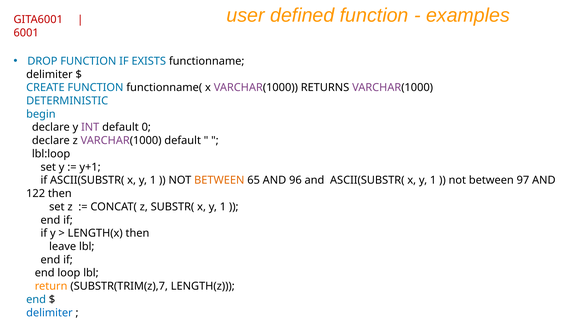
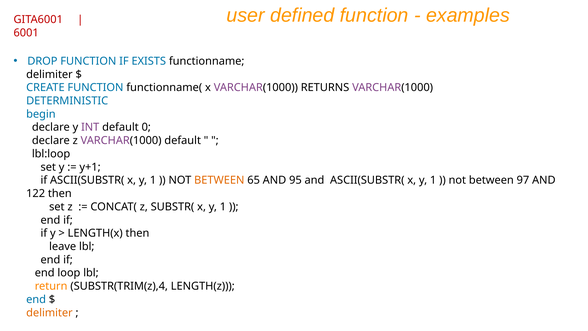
96: 96 -> 95
SUBSTR(TRIM(z),7: SUBSTR(TRIM(z),7 -> SUBSTR(TRIM(z),4
delimiter at (49, 312) colour: blue -> orange
